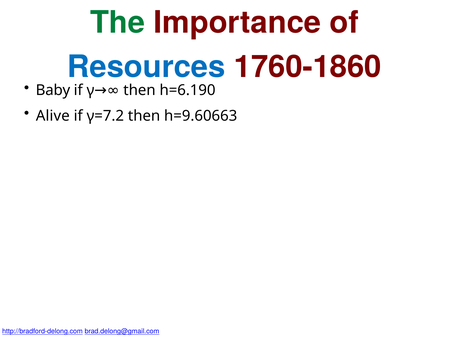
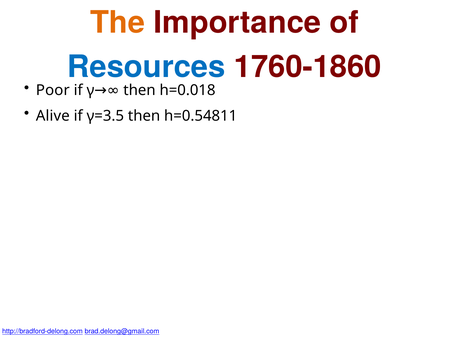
The colour: green -> orange
Baby: Baby -> Poor
h=6.190: h=6.190 -> h=0.018
γ=7.2: γ=7.2 -> γ=3.5
h=9.60663: h=9.60663 -> h=0.54811
